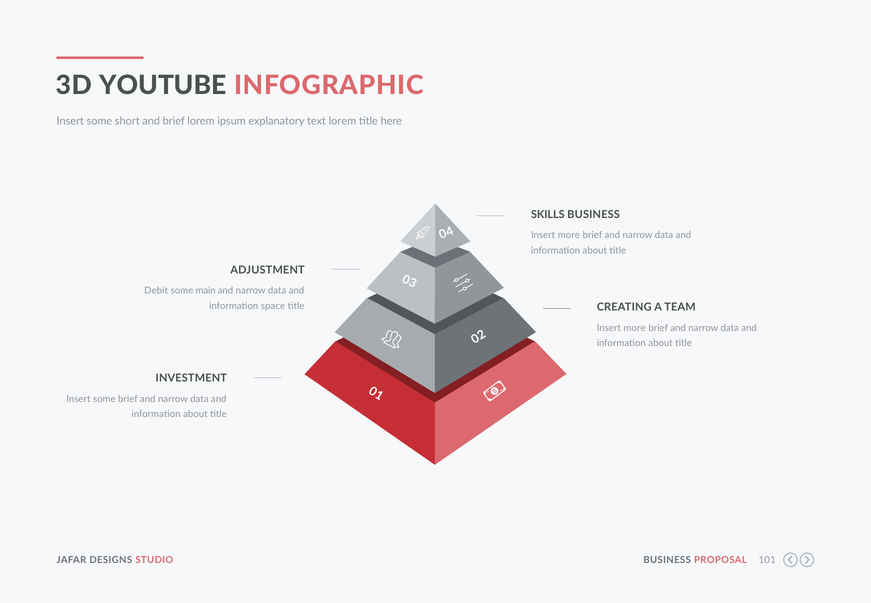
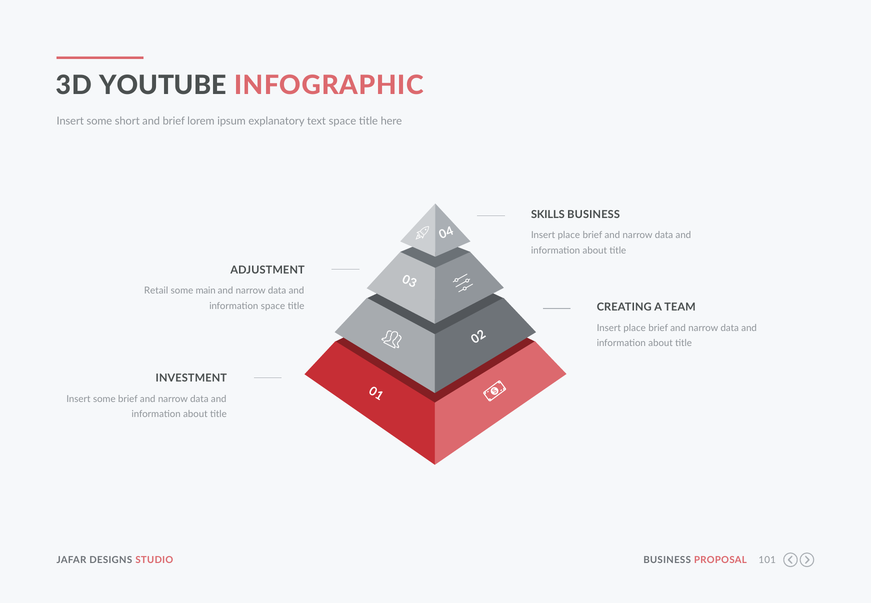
text lorem: lorem -> space
more at (569, 235): more -> place
Debit: Debit -> Retail
more at (635, 328): more -> place
